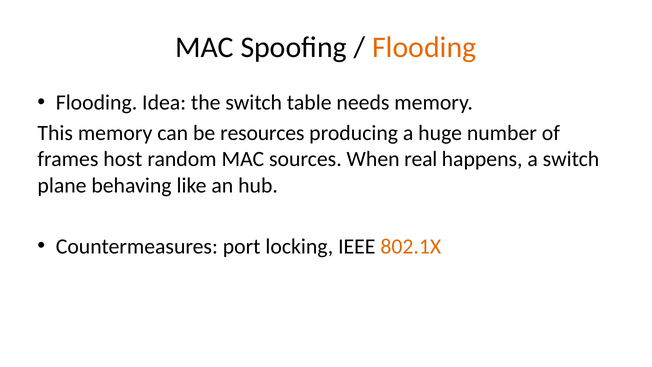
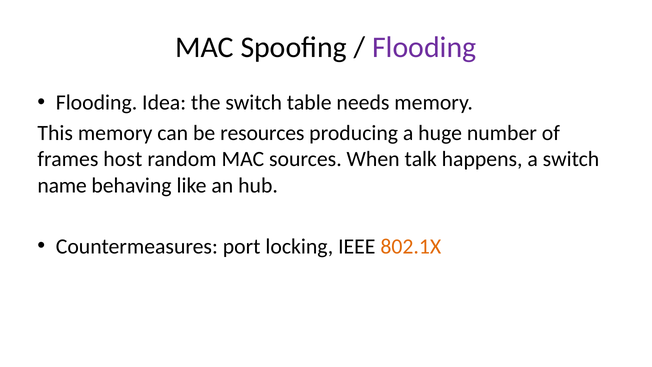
Flooding at (424, 47) colour: orange -> purple
real: real -> talk
plane: plane -> name
